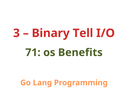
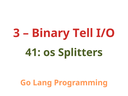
71: 71 -> 41
Benefits: Benefits -> Splitters
